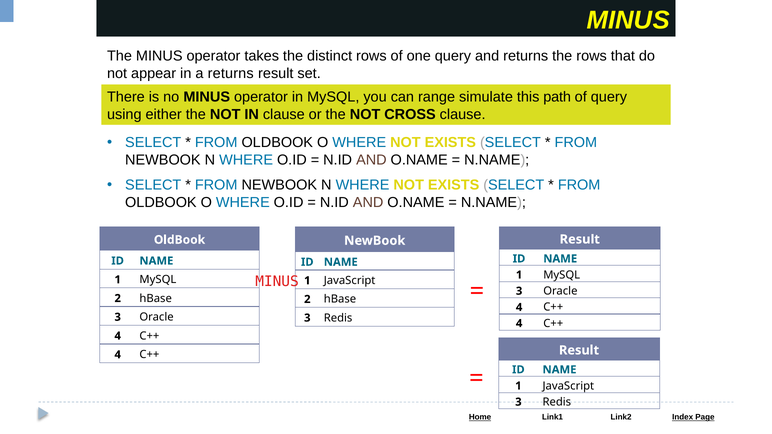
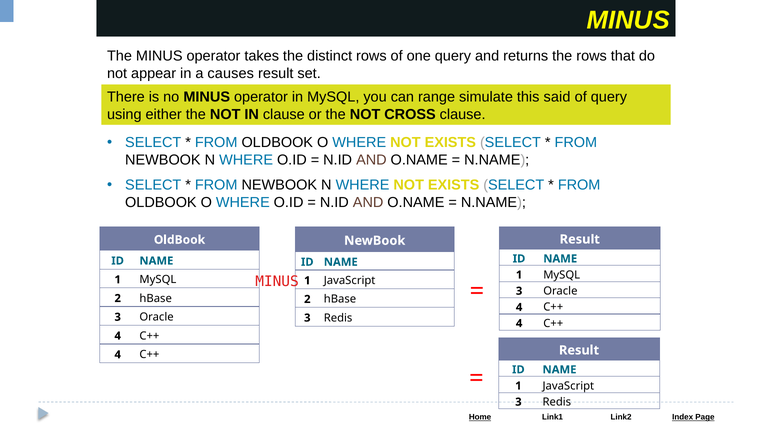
a returns: returns -> causes
path: path -> said
